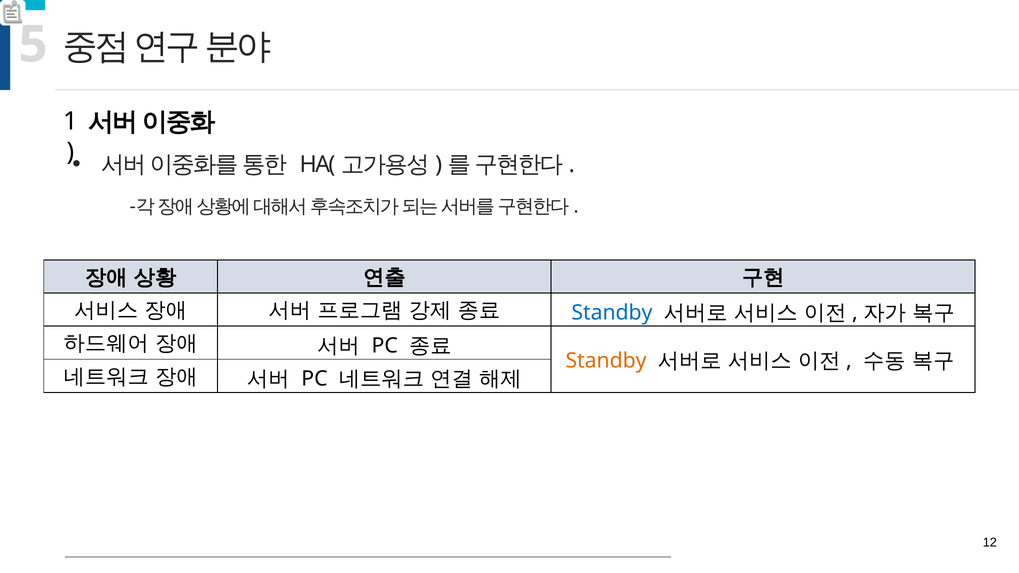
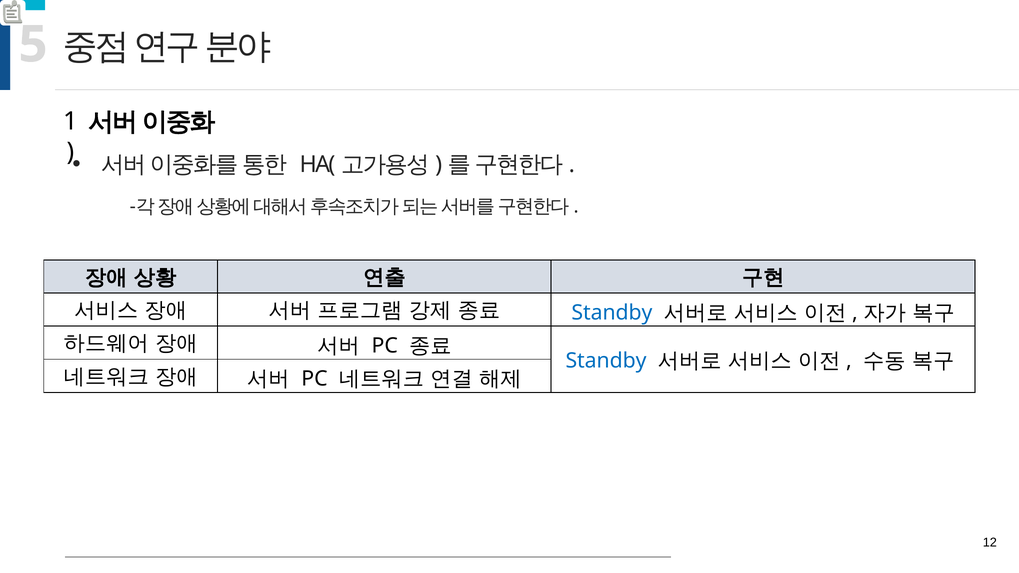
Standby at (606, 361) colour: orange -> blue
